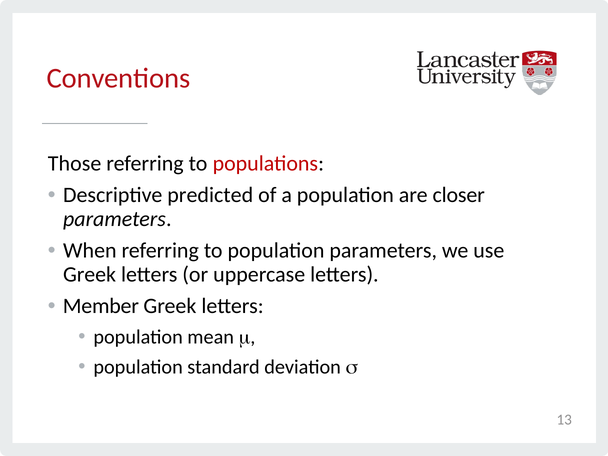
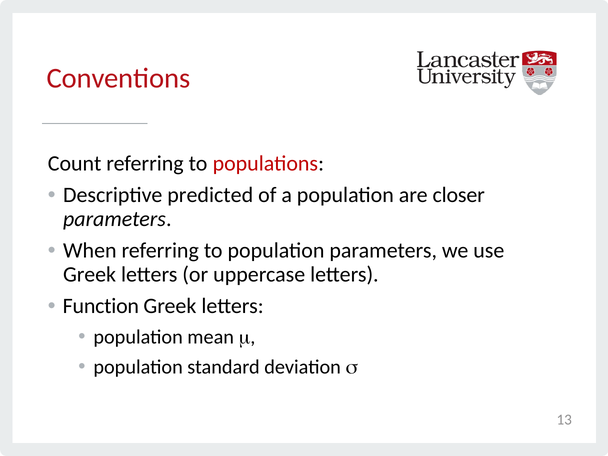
Those: Those -> Count
Member: Member -> Function
